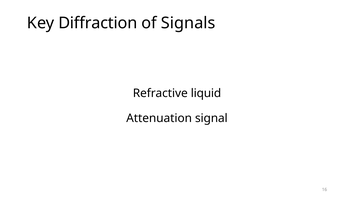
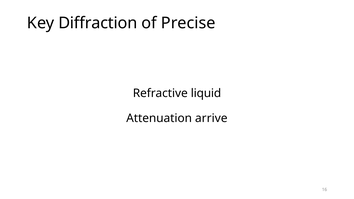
Signals: Signals -> Precise
signal: signal -> arrive
